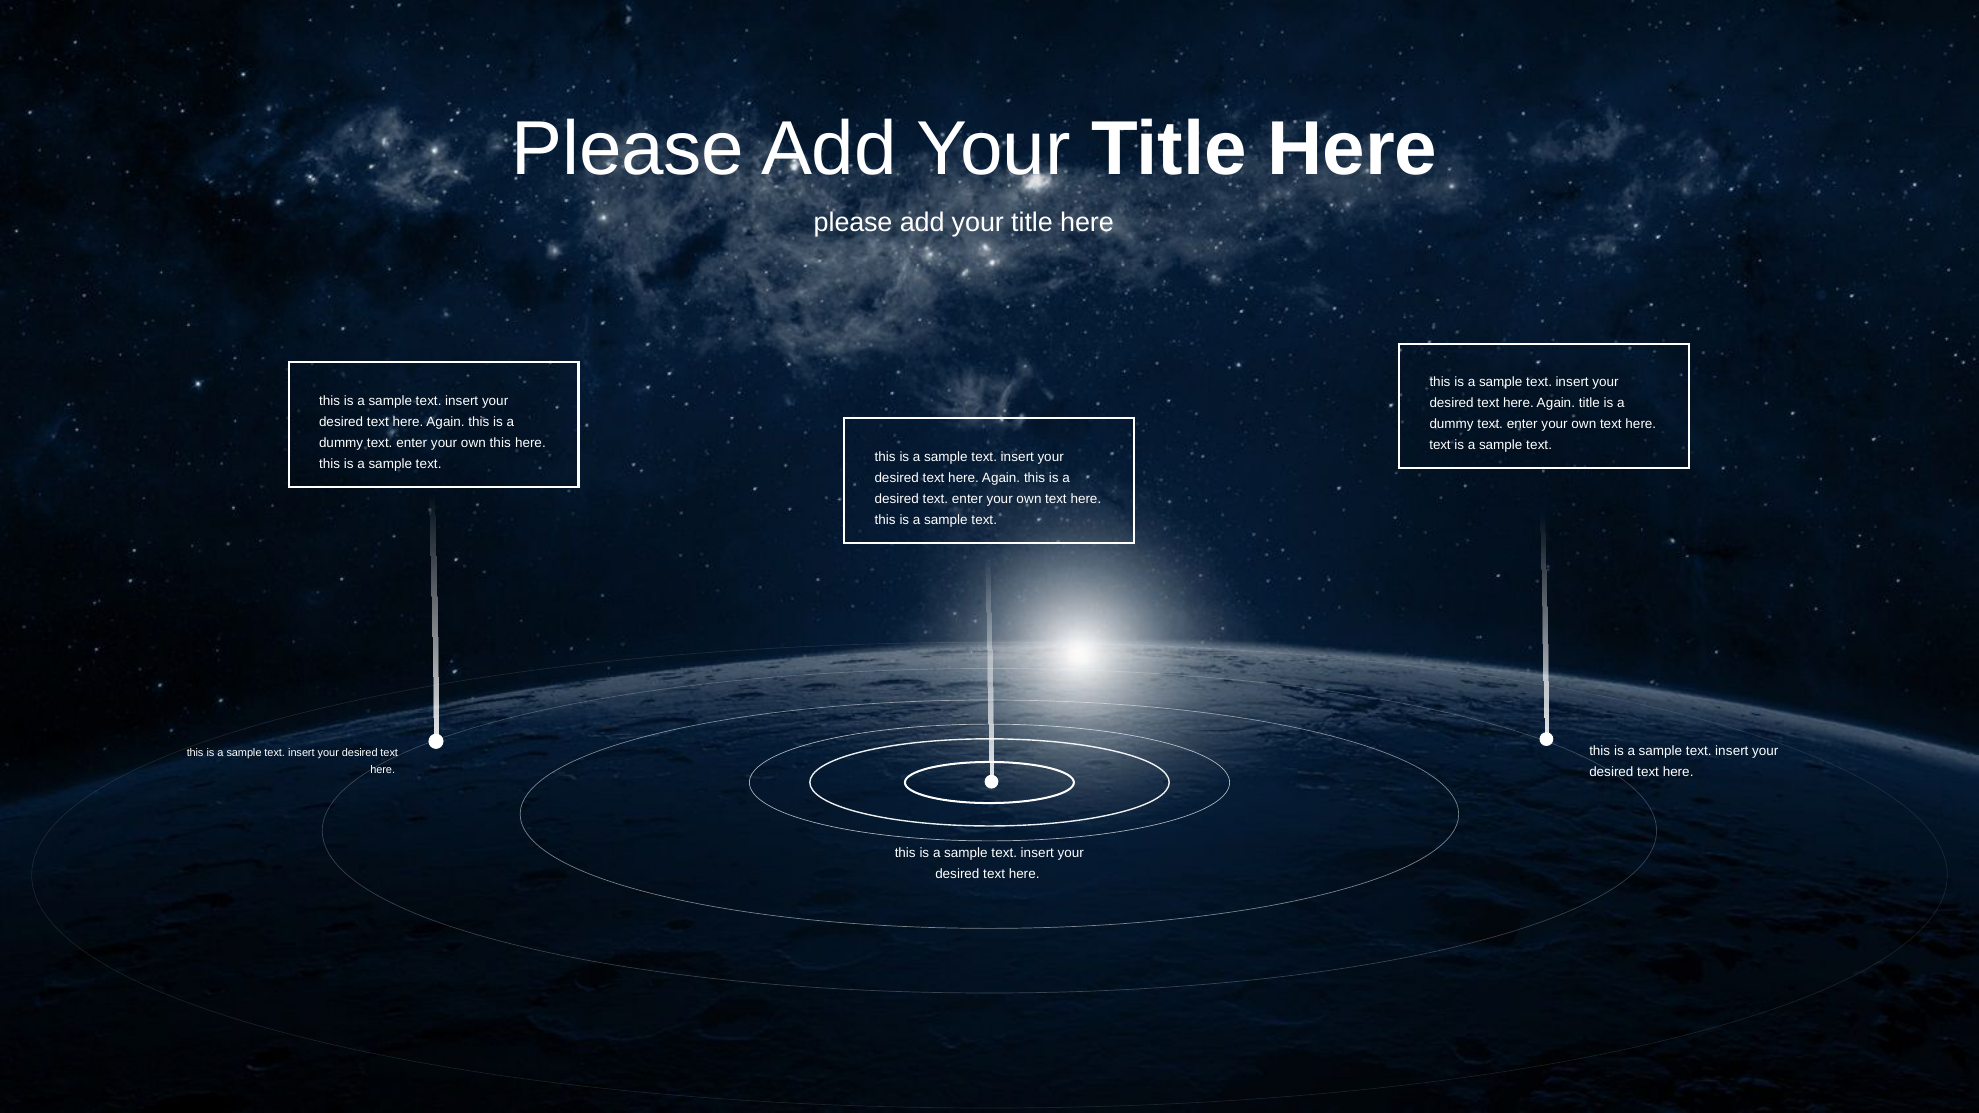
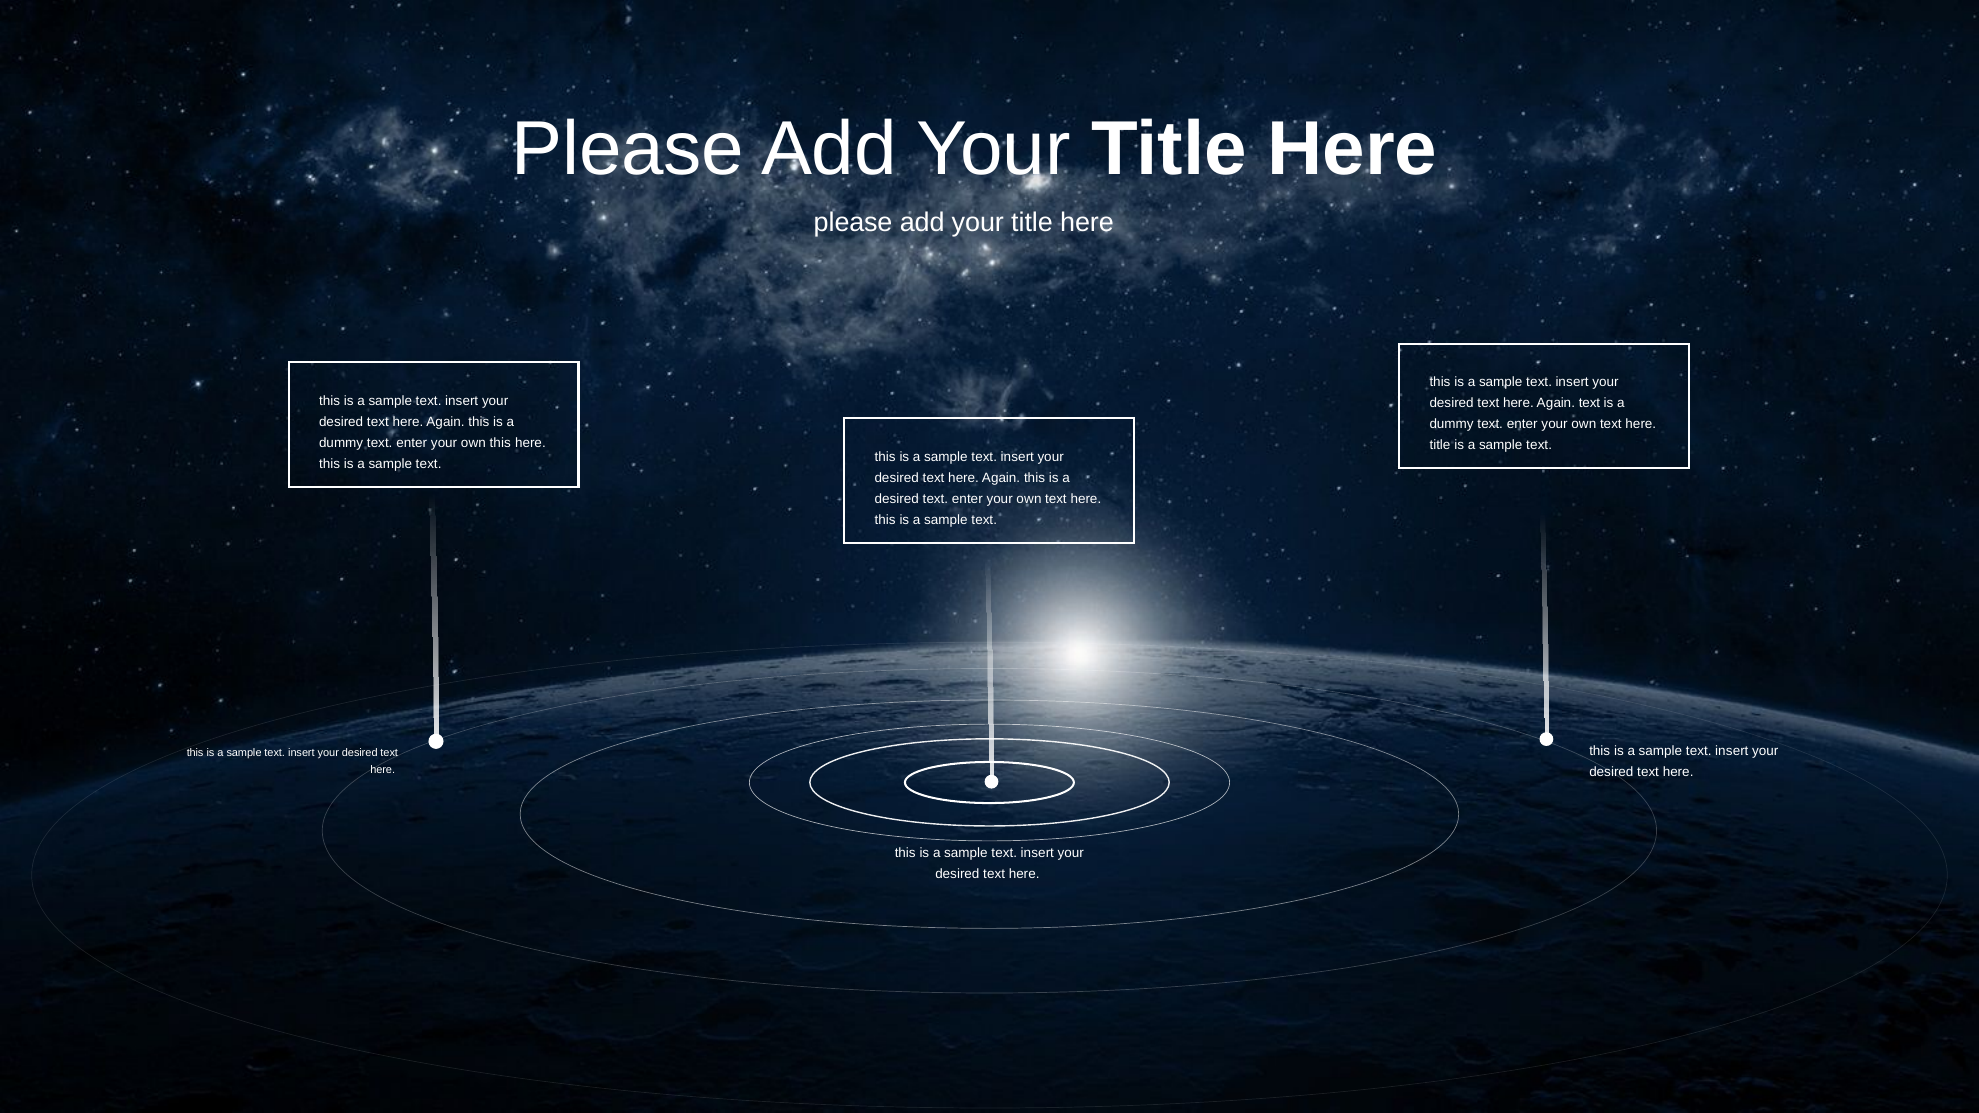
Again title: title -> text
text at (1440, 446): text -> title
